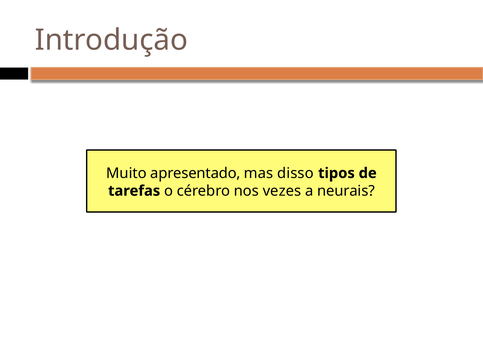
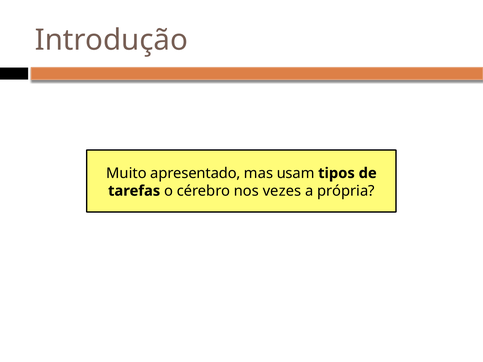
disso: disso -> usam
neurais: neurais -> própria
